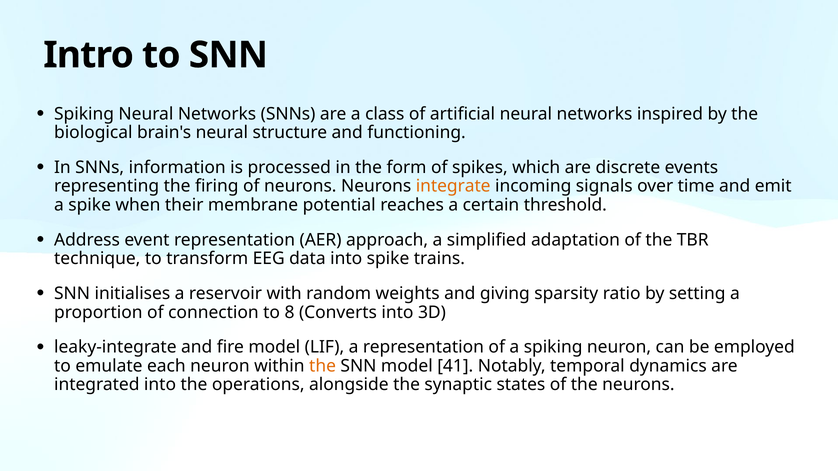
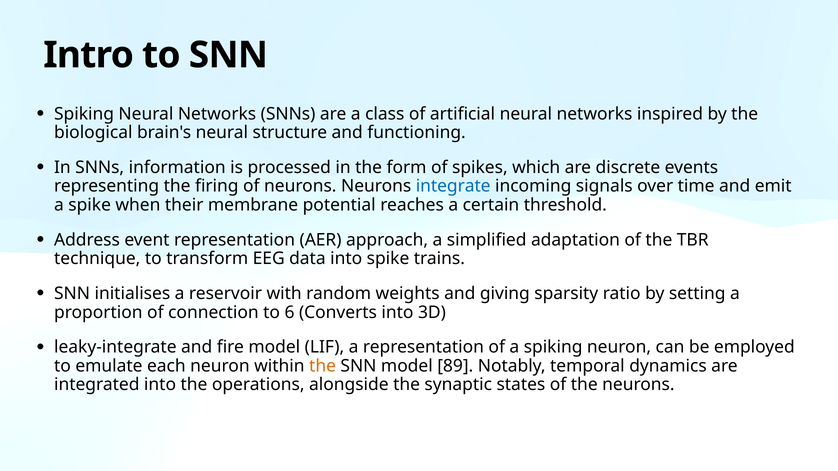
integrate colour: orange -> blue
8: 8 -> 6
41: 41 -> 89
